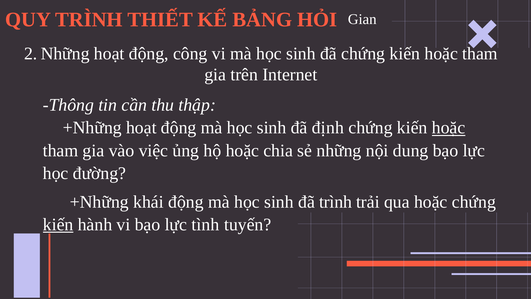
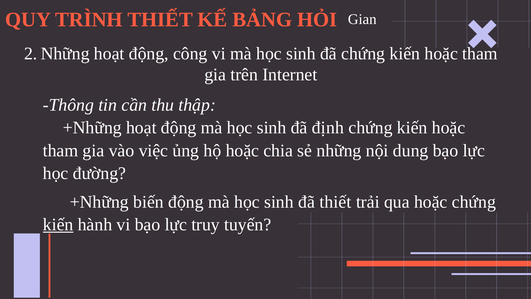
hoặc at (449, 128) underline: present -> none
khái: khái -> biến
đã trình: trình -> thiết
tình: tình -> truy
